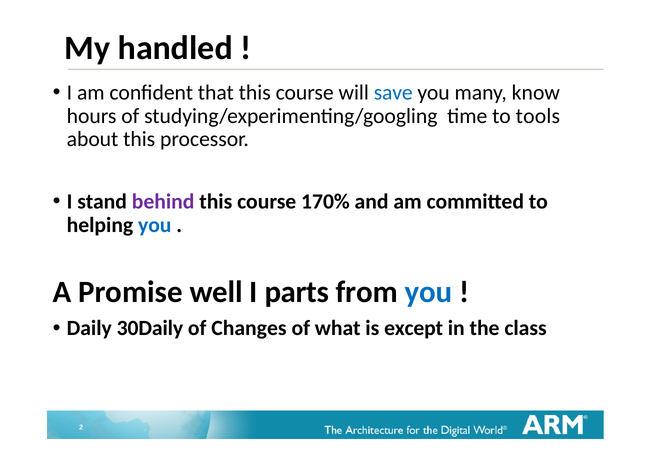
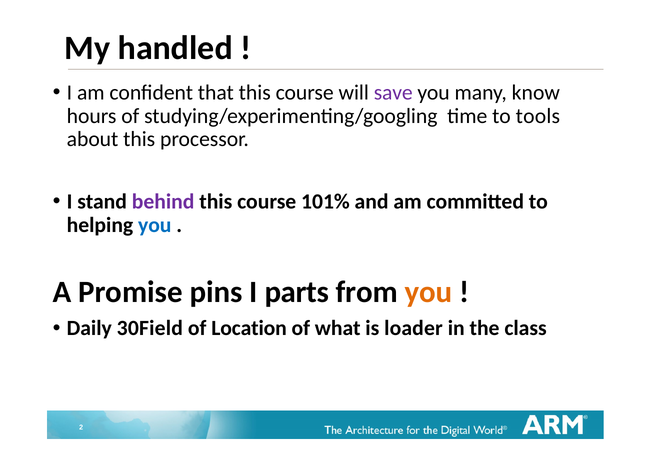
save colour: blue -> purple
170%: 170% -> 101%
well: well -> pins
you at (429, 292) colour: blue -> orange
30Daily: 30Daily -> 30Field
Changes: Changes -> Location
except: except -> loader
